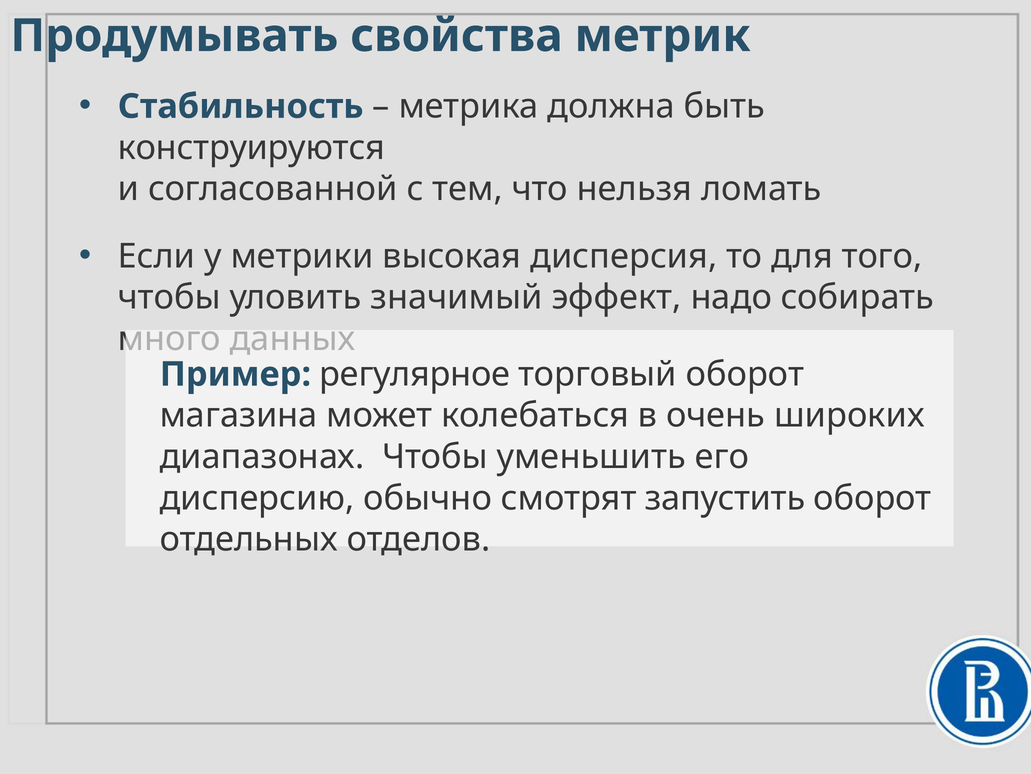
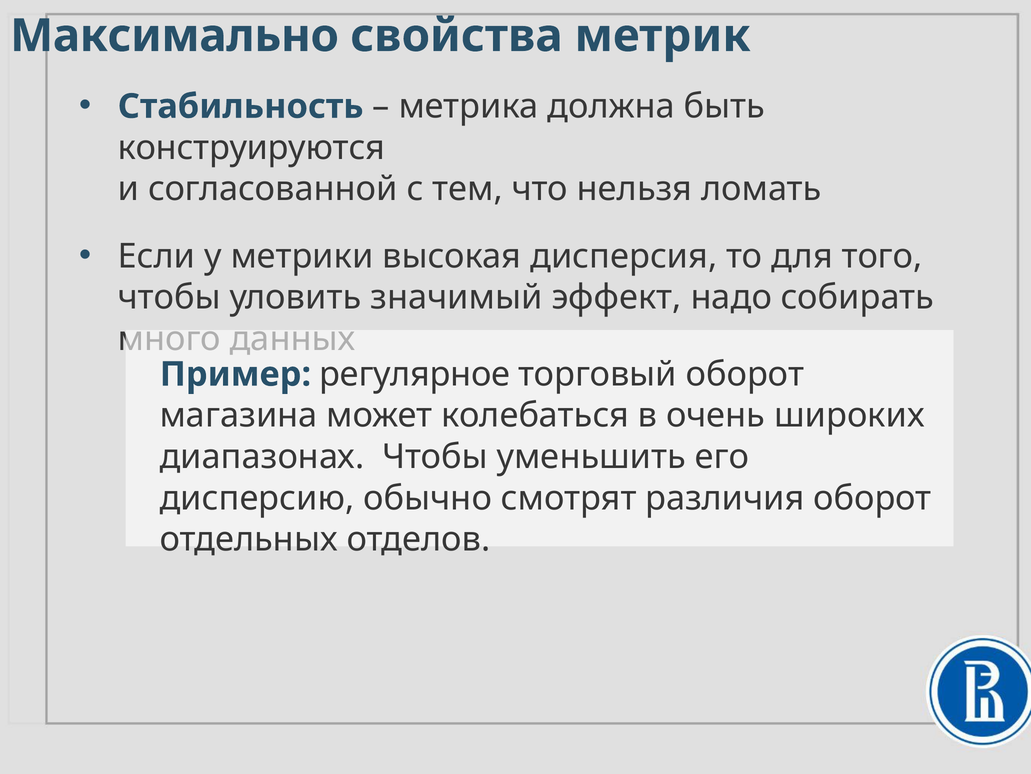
Продумывать: Продумывать -> Максимально
запустить: запустить -> различия
